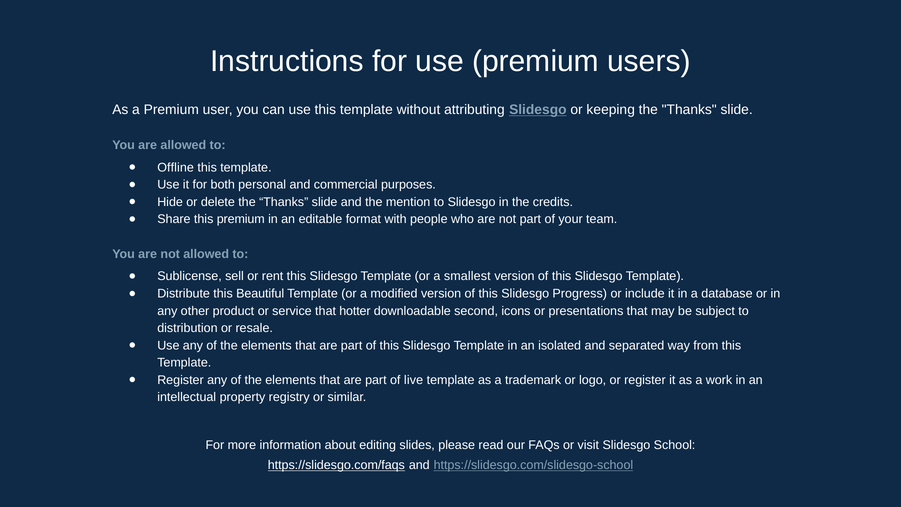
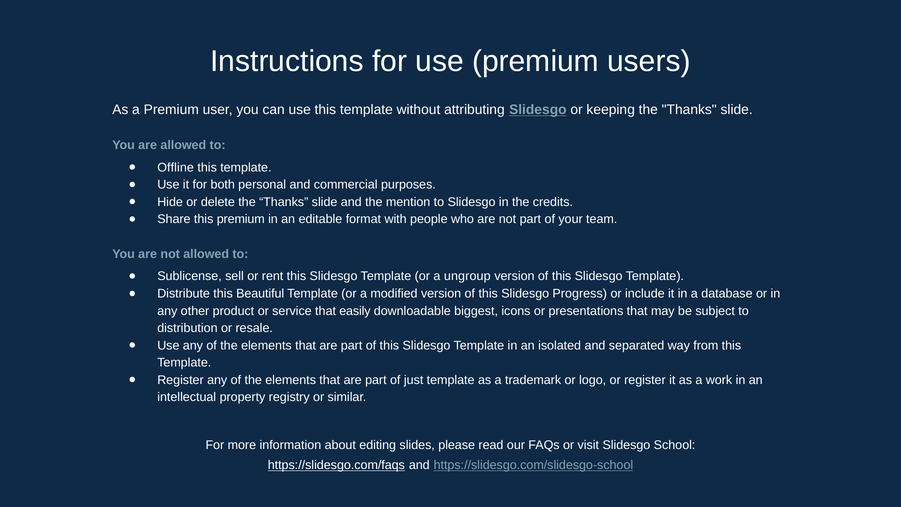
smallest: smallest -> ungroup
hotter: hotter -> easily
second: second -> biggest
live: live -> just
